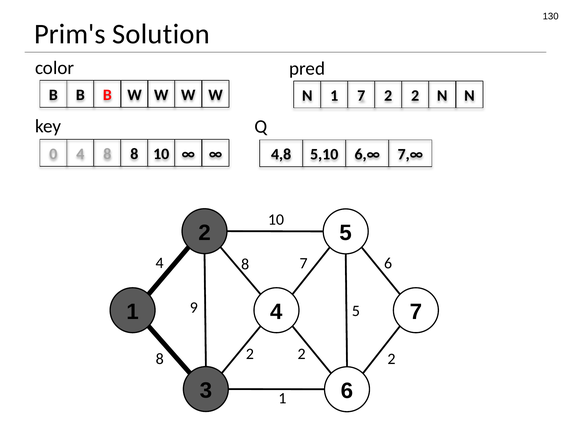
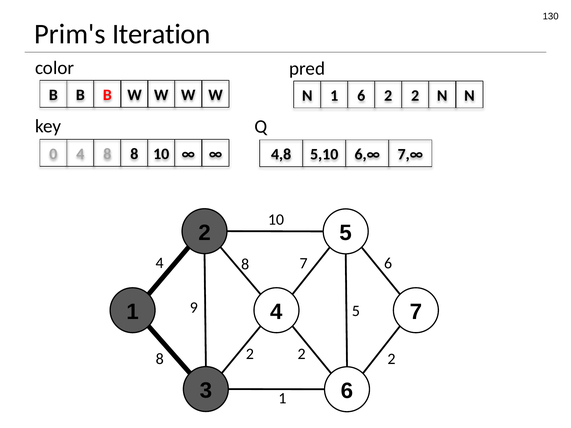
Solution: Solution -> Iteration
1 7: 7 -> 6
